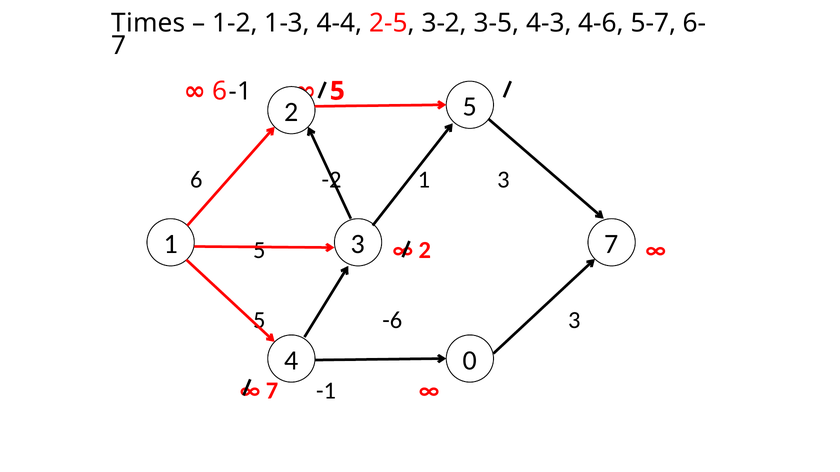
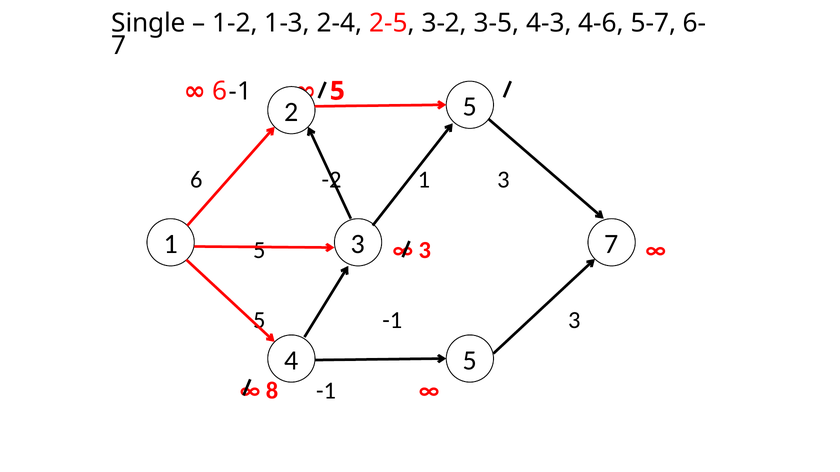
Times: Times -> Single
4-4: 4-4 -> 2-4
2 at (425, 250): 2 -> 3
-6 at (392, 321): -6 -> -1
4 0: 0 -> 5
7 at (272, 391): 7 -> 8
